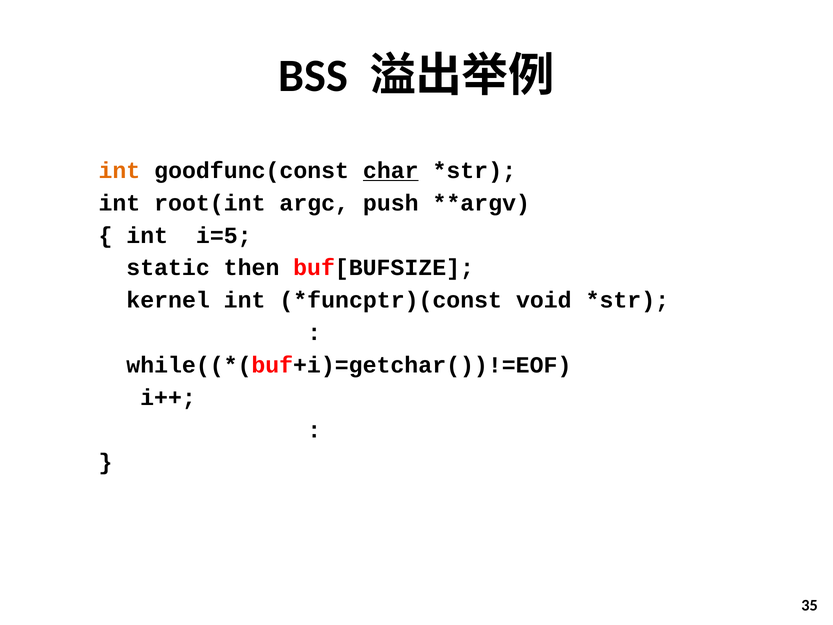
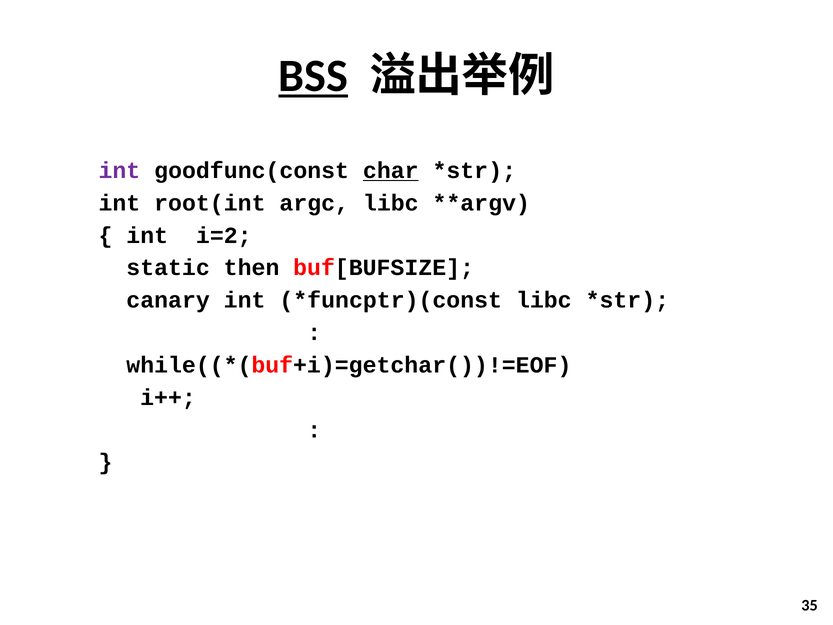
BSS underline: none -> present
int at (119, 171) colour: orange -> purple
argc push: push -> libc
i=5: i=5 -> i=2
kernel: kernel -> canary
void at (544, 300): void -> libc
